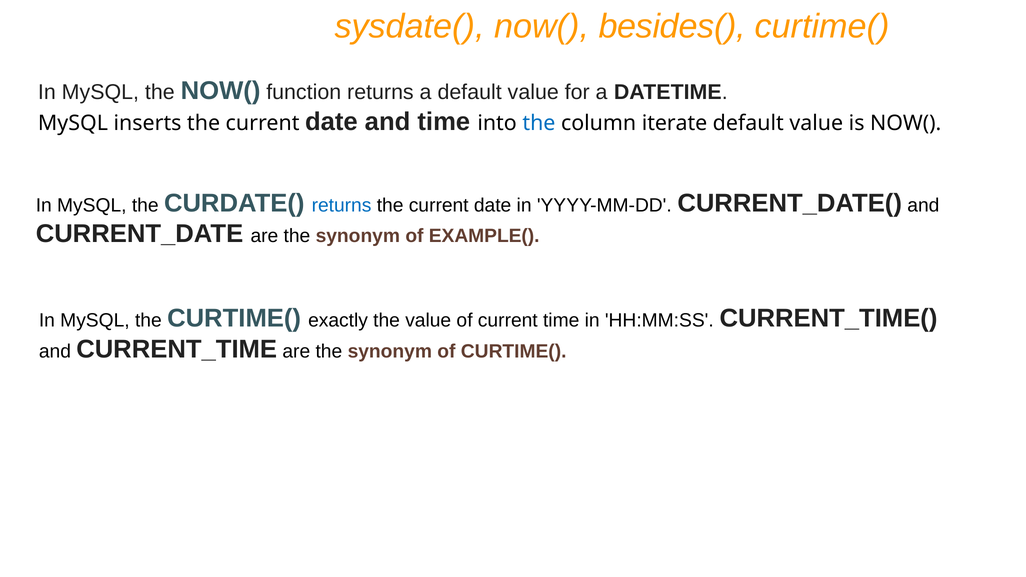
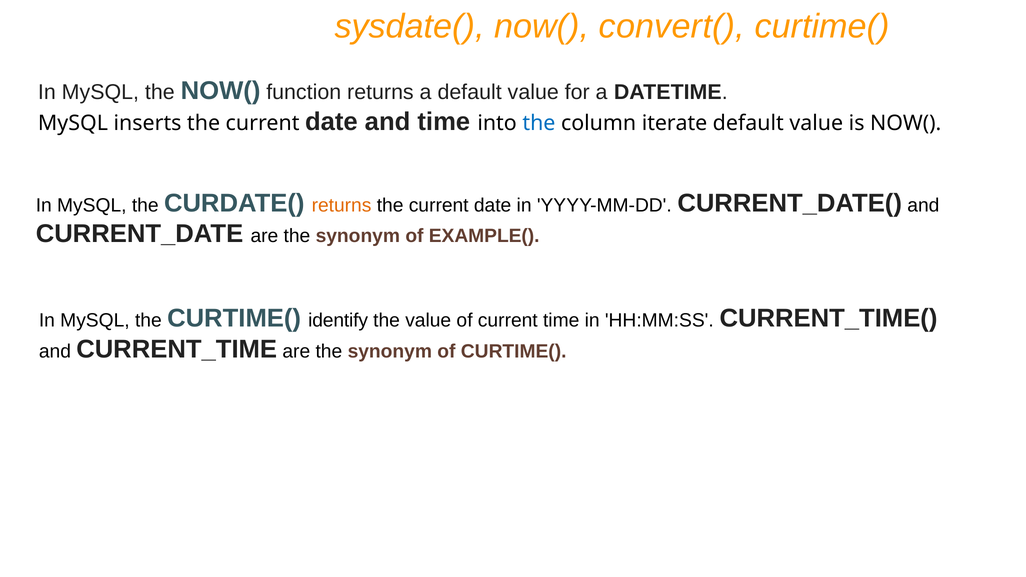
besides(: besides( -> convert(
returns at (342, 205) colour: blue -> orange
exactly: exactly -> identify
